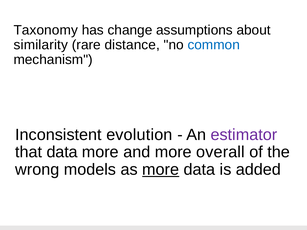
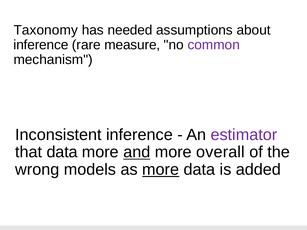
change: change -> needed
similarity at (41, 45): similarity -> inference
distance: distance -> measure
common colour: blue -> purple
Inconsistent evolution: evolution -> inference
and underline: none -> present
